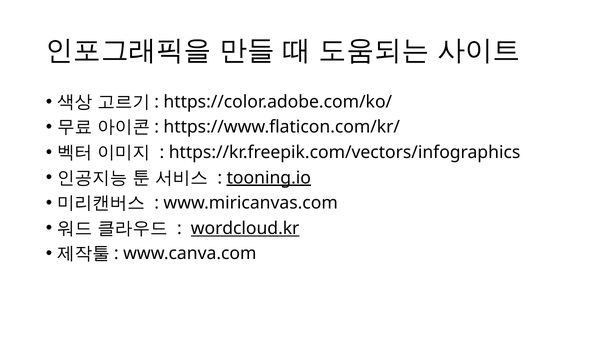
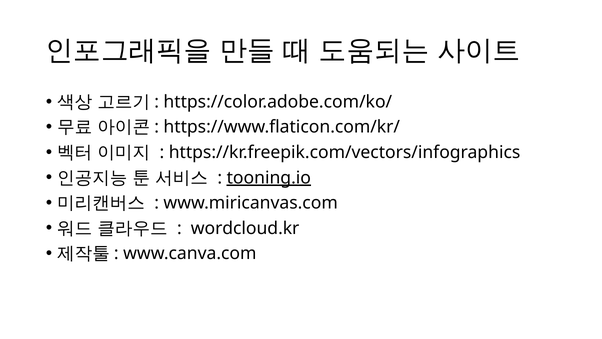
wordcloud.kr underline: present -> none
